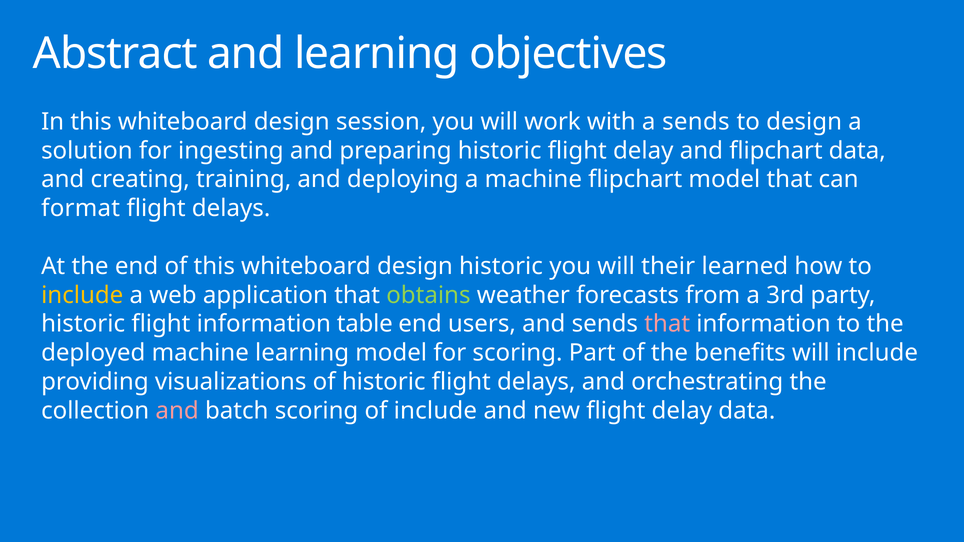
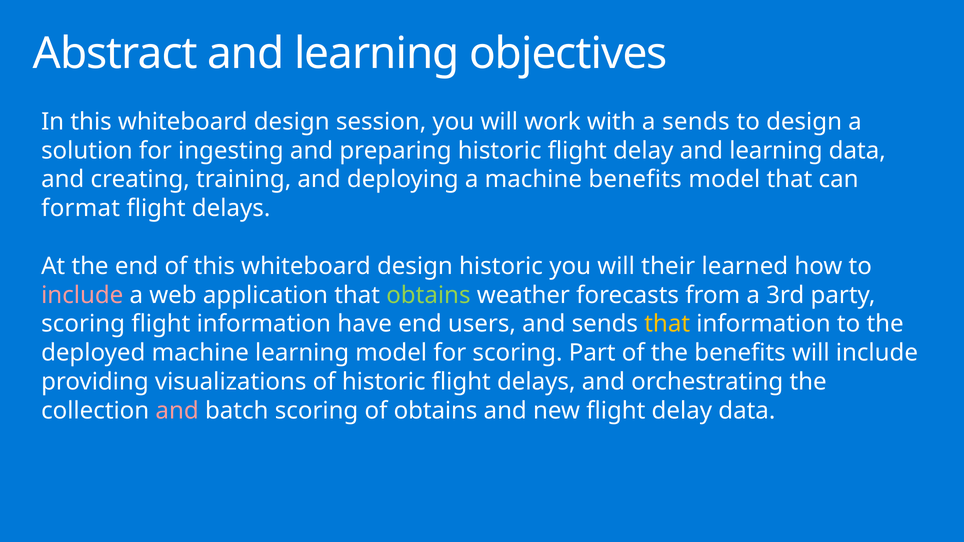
delay and flipchart: flipchart -> learning
machine flipchart: flipchart -> benefits
include at (82, 295) colour: yellow -> pink
historic at (83, 324): historic -> scoring
table: table -> have
that at (667, 324) colour: pink -> yellow
of include: include -> obtains
